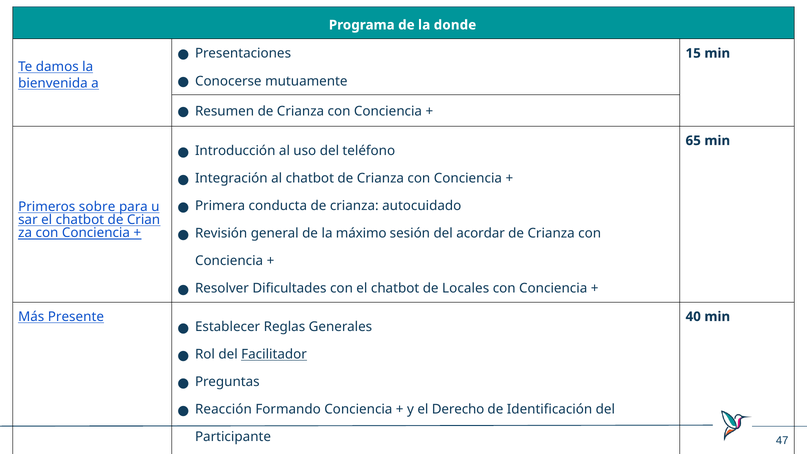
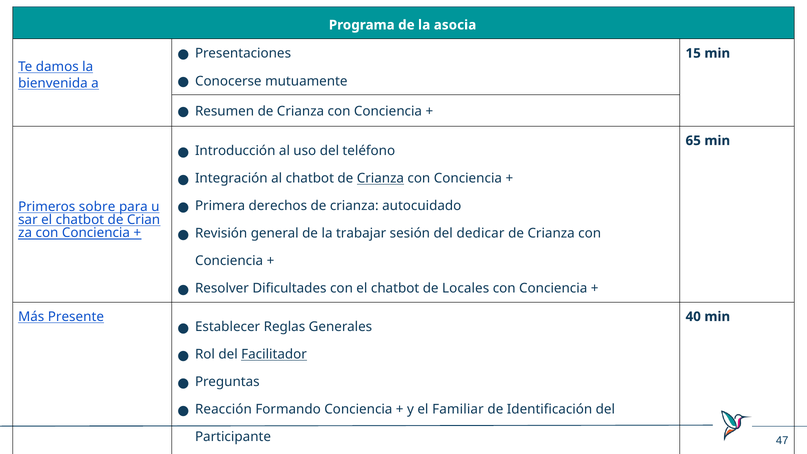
donde: donde -> asocia
Crianza at (380, 178) underline: none -> present
conducta: conducta -> derechos
máximo: máximo -> trabajar
acordar: acordar -> dedicar
Derecho: Derecho -> Familiar
